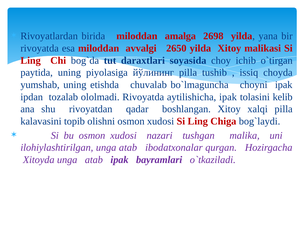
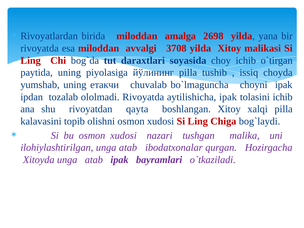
2650: 2650 -> 3708
etishda: etishda -> етакчи
tolasini kelib: kelib -> ichib
qadar: qadar -> qayta
